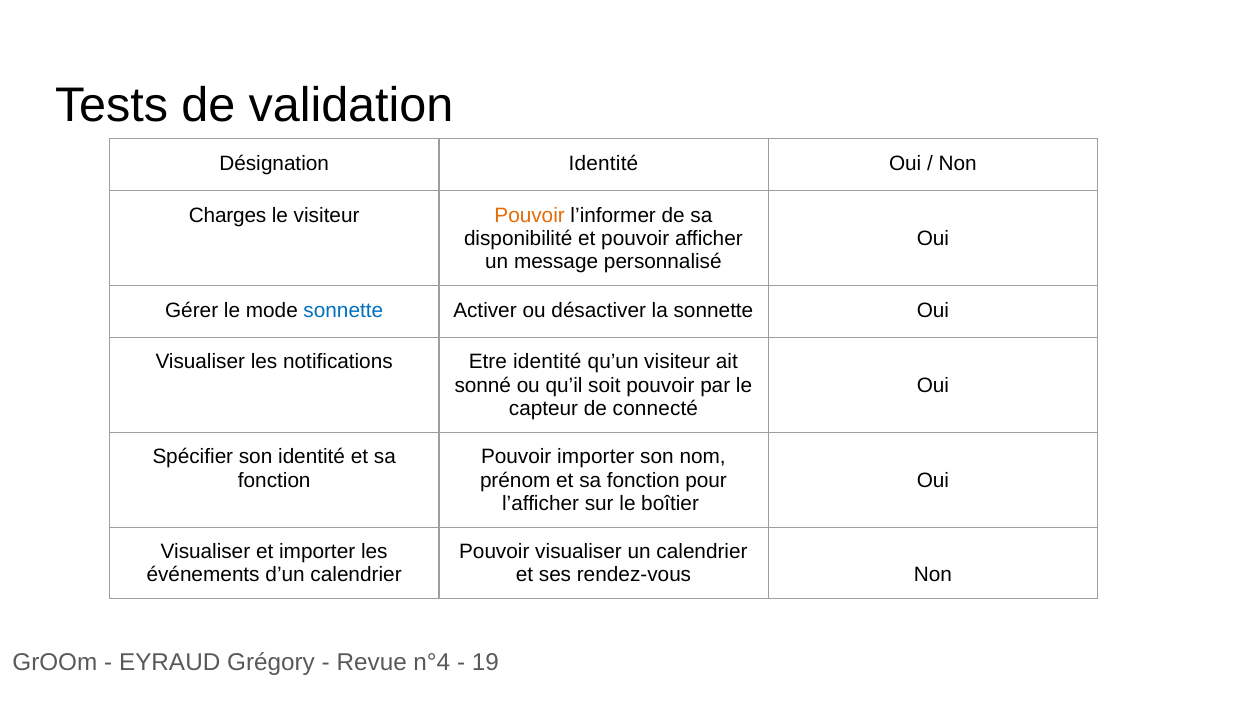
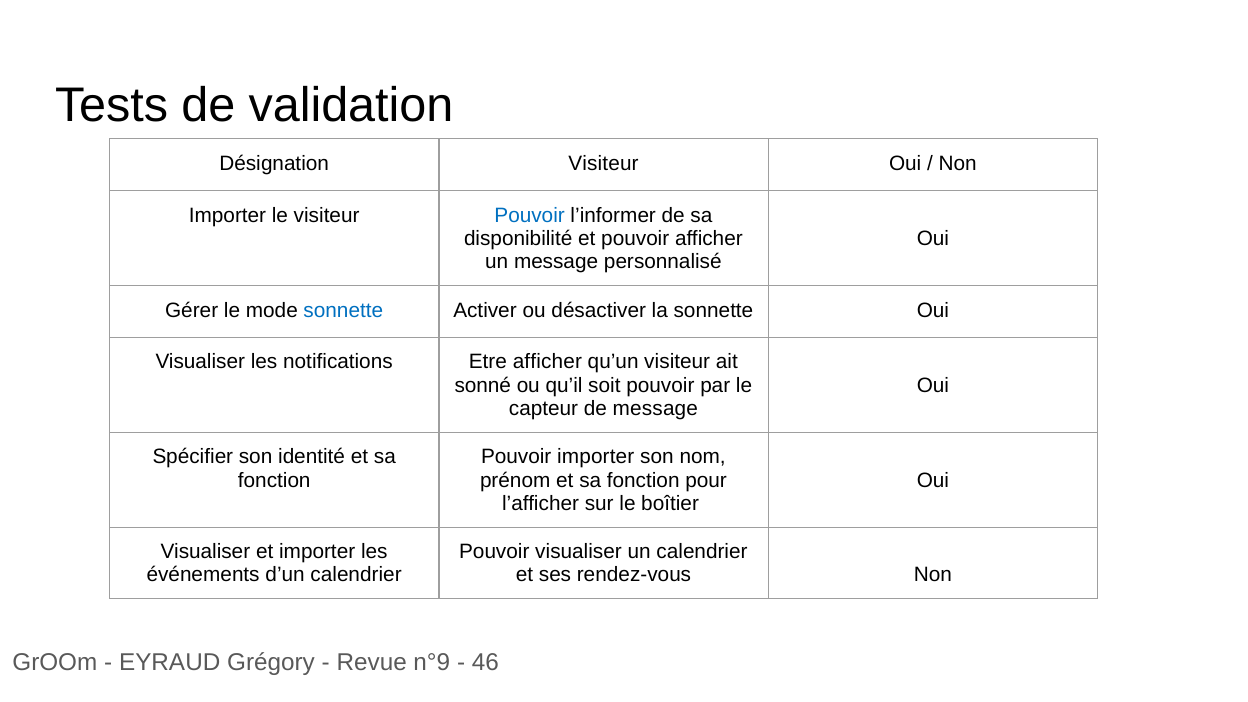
Désignation Identité: Identité -> Visiteur
Charges at (228, 215): Charges -> Importer
Pouvoir at (530, 215) colour: orange -> blue
Etre identité: identité -> afficher
de connecté: connecté -> message
n°4: n°4 -> n°9
19: 19 -> 46
